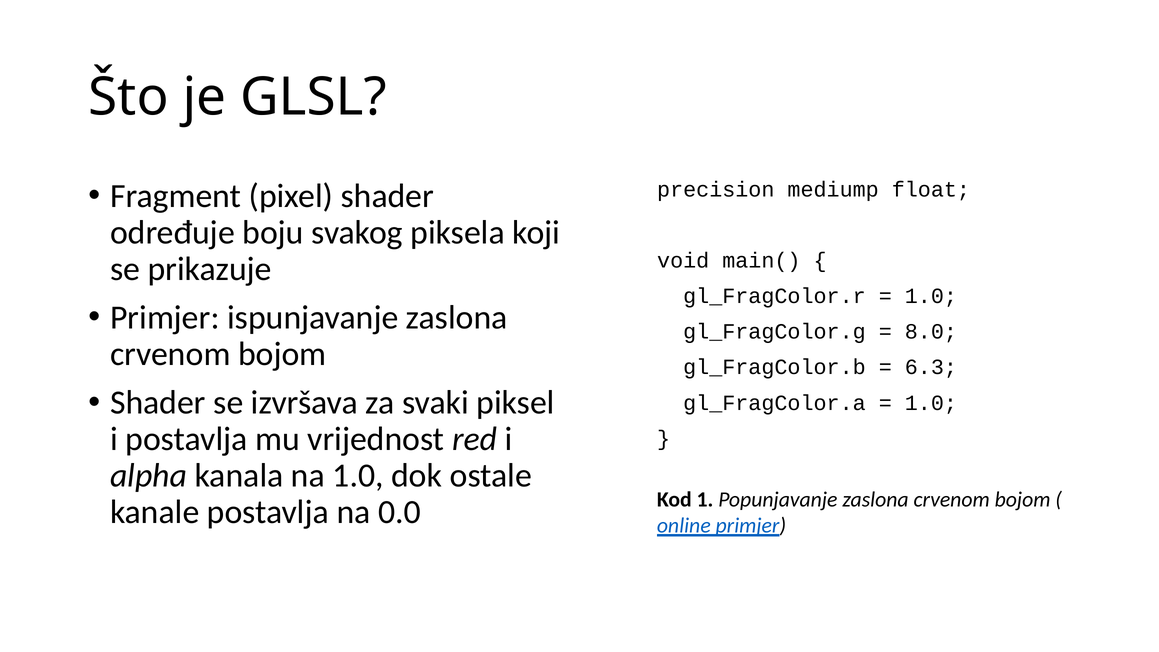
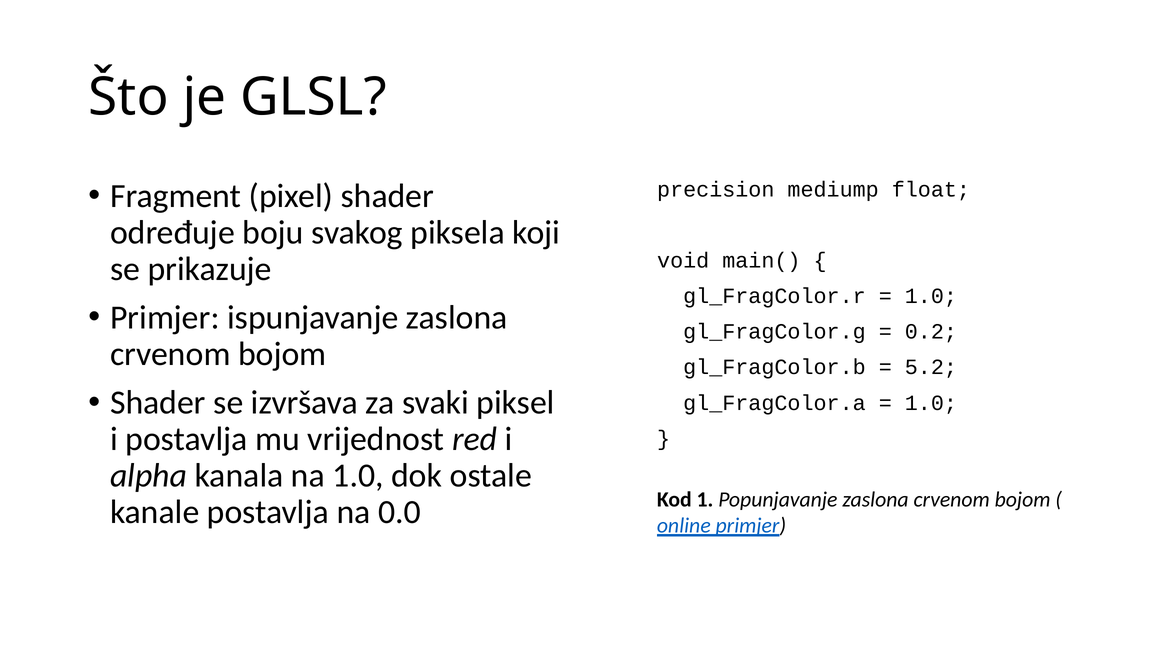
8.0: 8.0 -> 0.2
6.3: 6.3 -> 5.2
